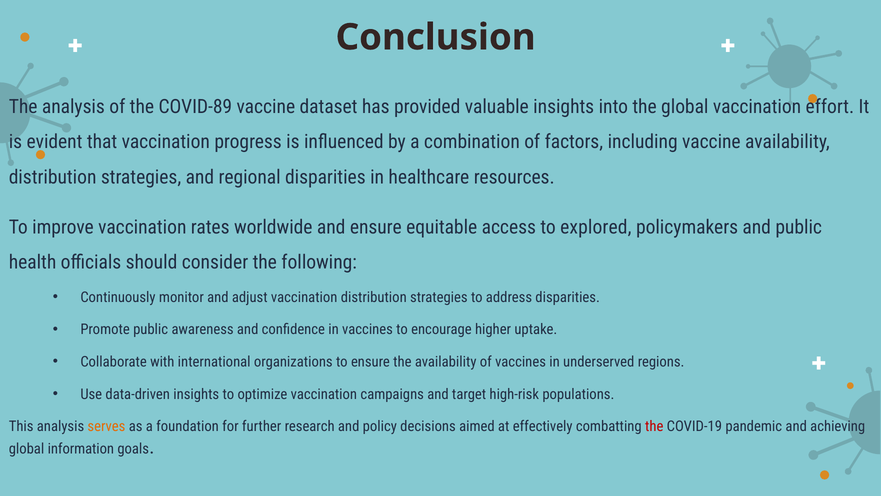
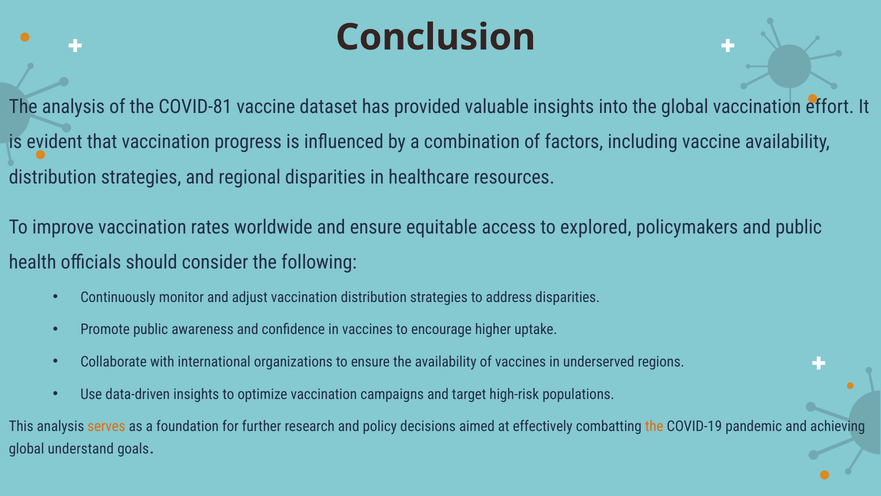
COVID-89: COVID-89 -> COVID-81
the at (654, 426) colour: red -> orange
information: information -> understand
